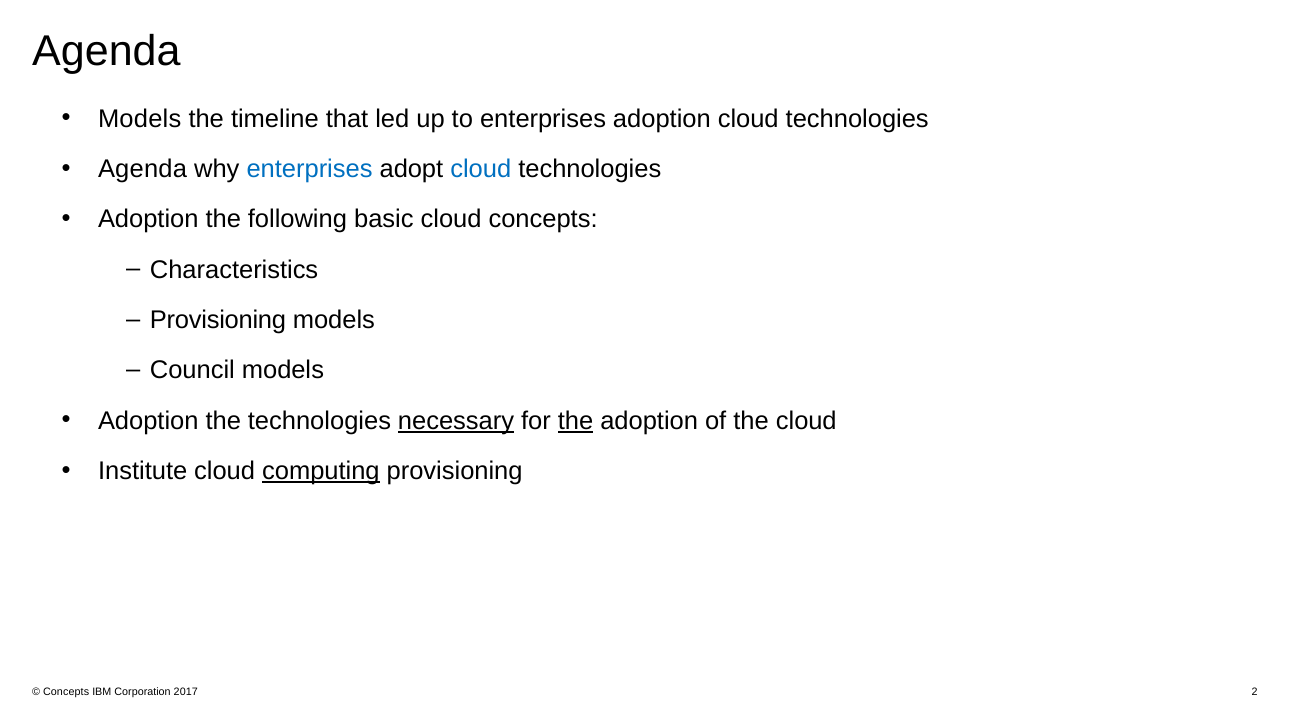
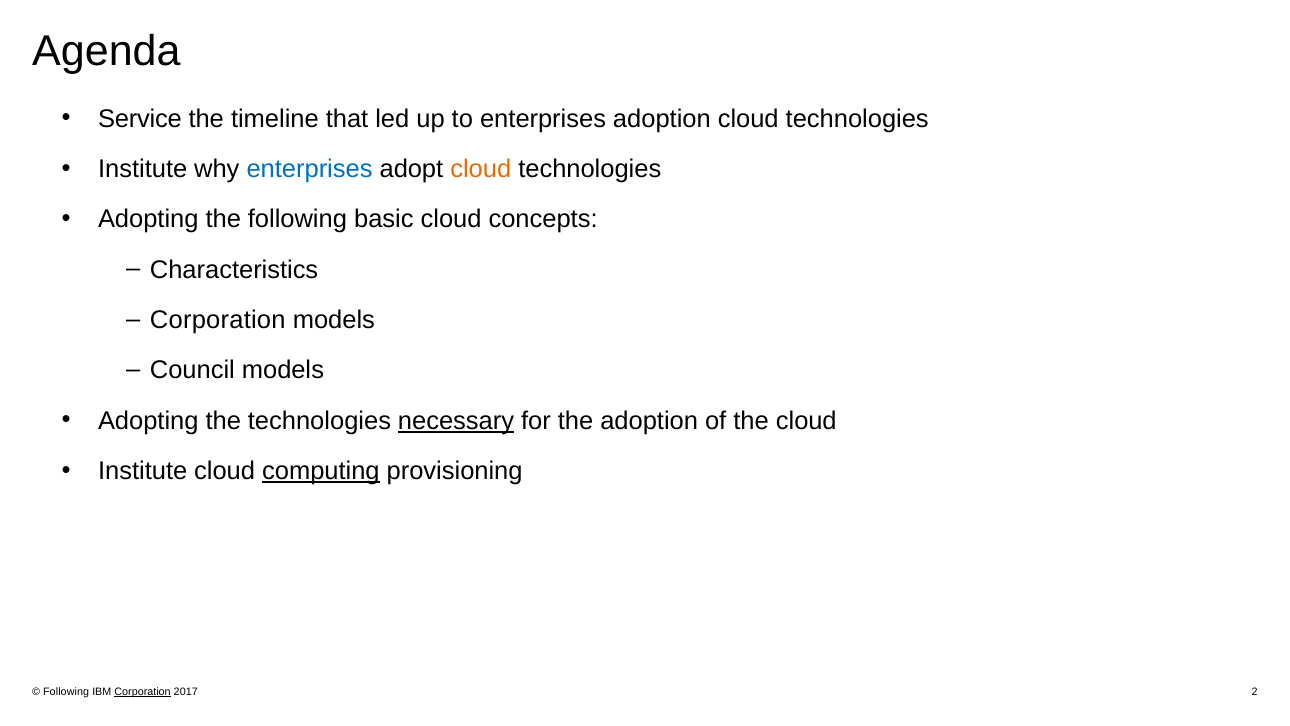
Models at (140, 119): Models -> Service
Agenda at (143, 169): Agenda -> Institute
cloud at (481, 169) colour: blue -> orange
Adoption at (148, 219): Adoption -> Adopting
Provisioning at (218, 320): Provisioning -> Corporation
Adoption at (148, 421): Adoption -> Adopting
the at (576, 421) underline: present -> none
Concepts at (66, 692): Concepts -> Following
Corporation at (143, 692) underline: none -> present
